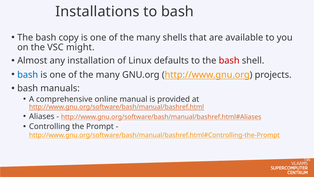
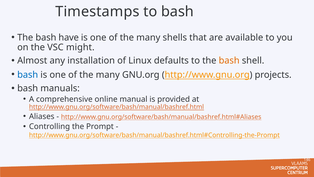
Installations: Installations -> Timestamps
copy: copy -> have
bash at (229, 61) colour: red -> orange
